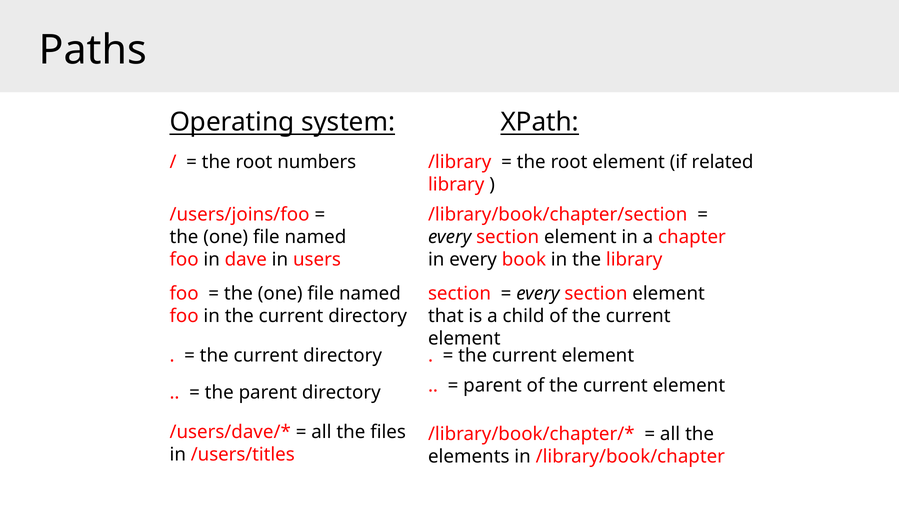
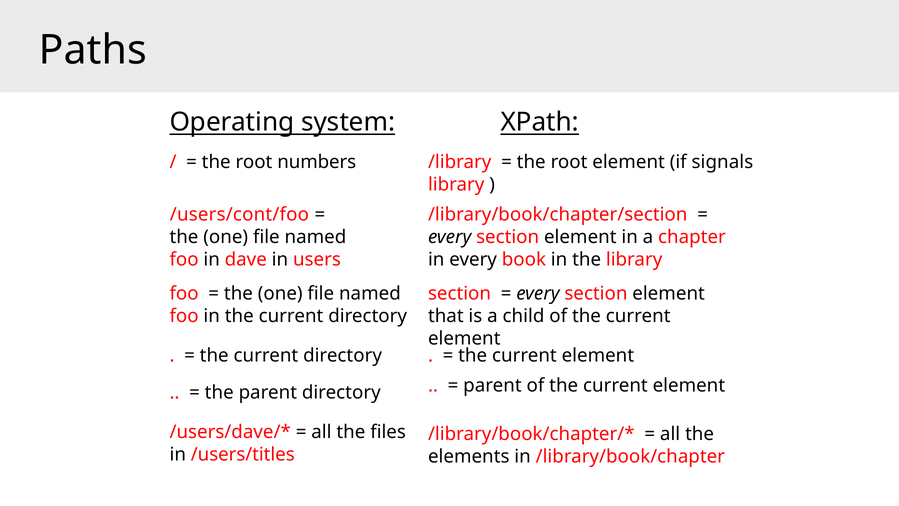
related: related -> signals
/users/joins/foo: /users/joins/foo -> /users/cont/foo
